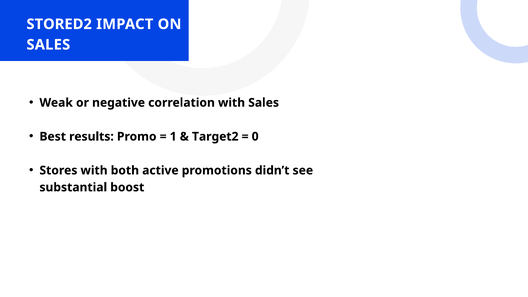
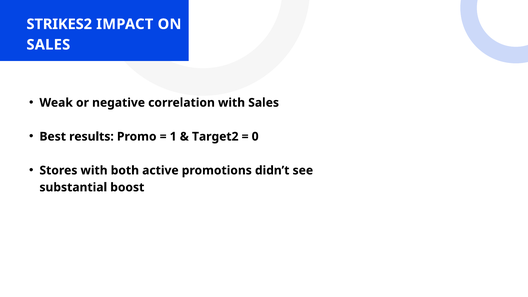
STORED2: STORED2 -> STRIKES2
